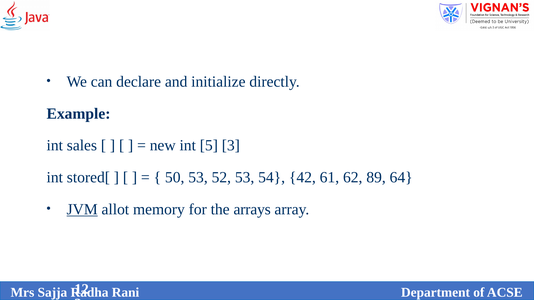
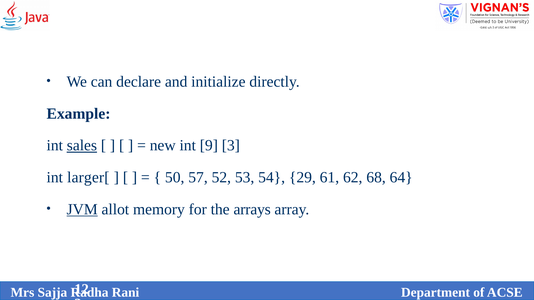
sales underline: none -> present
5: 5 -> 9
stored[: stored[ -> larger[
50 53: 53 -> 57
42: 42 -> 29
89: 89 -> 68
